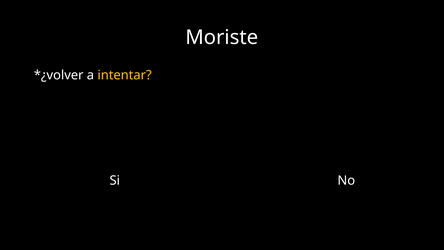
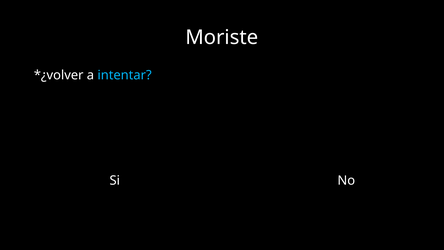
intentar colour: yellow -> light blue
